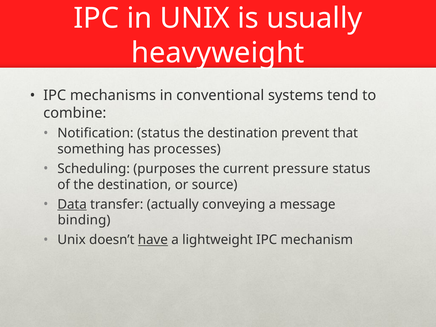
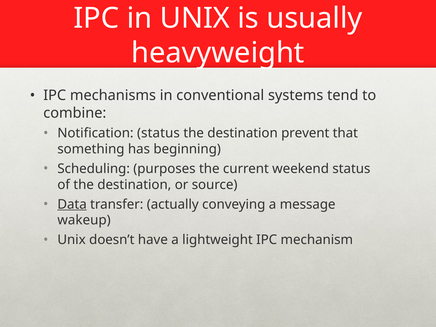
processes: processes -> beginning
pressure: pressure -> weekend
binding: binding -> wakeup
have underline: present -> none
